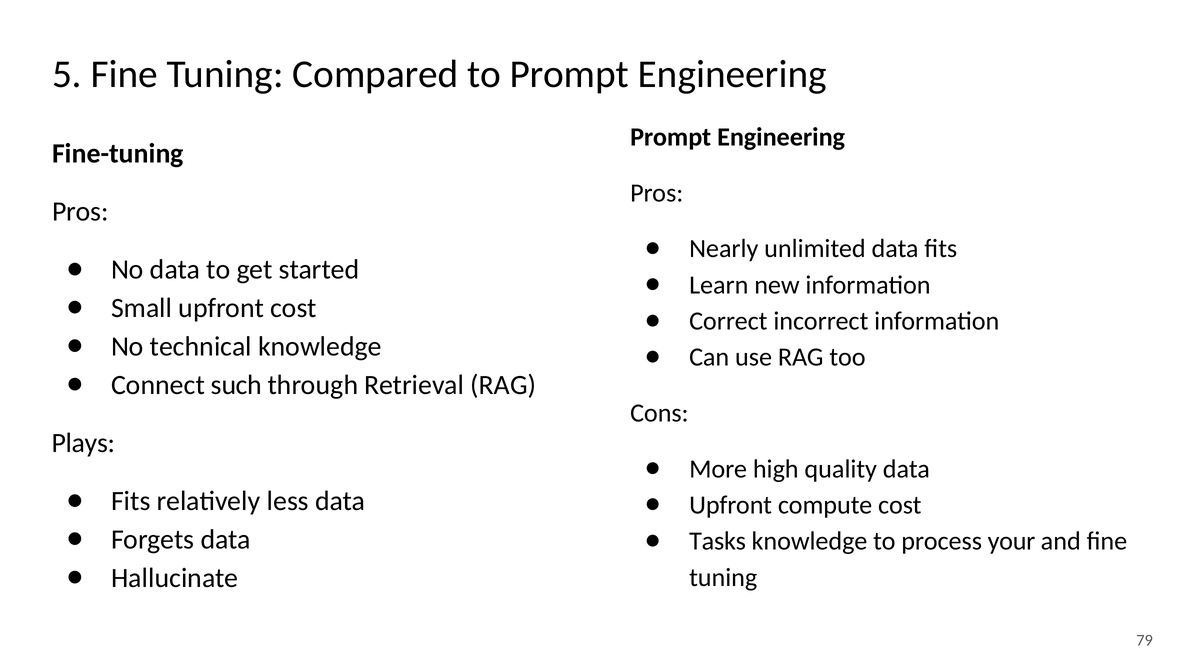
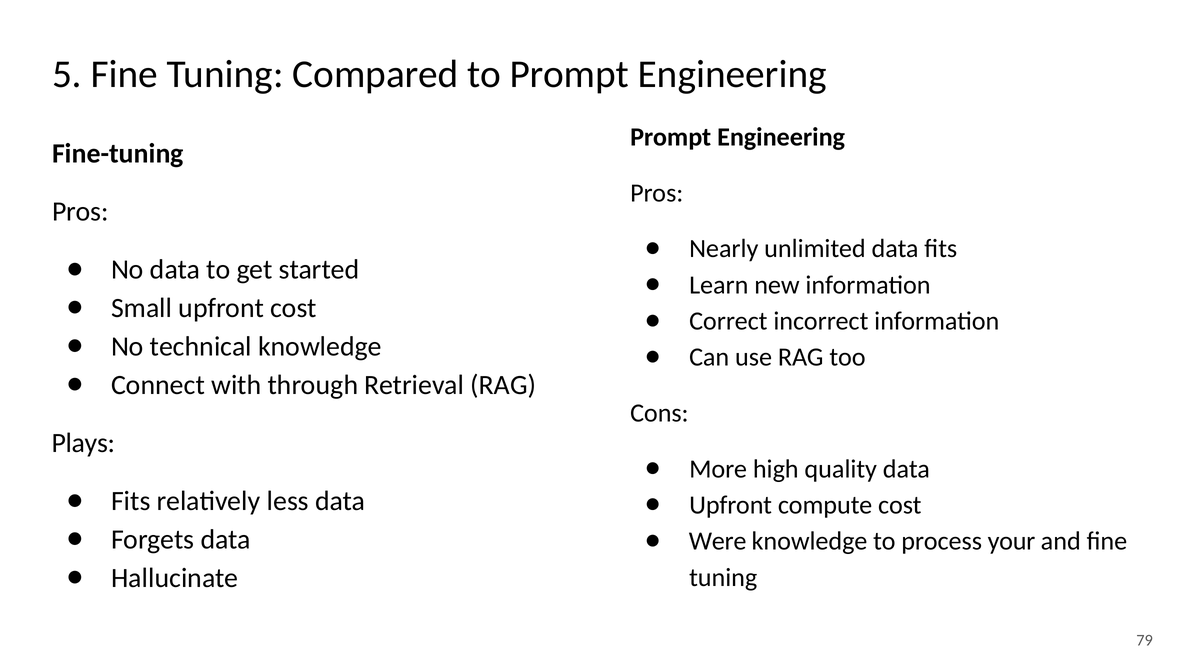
such: such -> with
Tasks: Tasks -> Were
